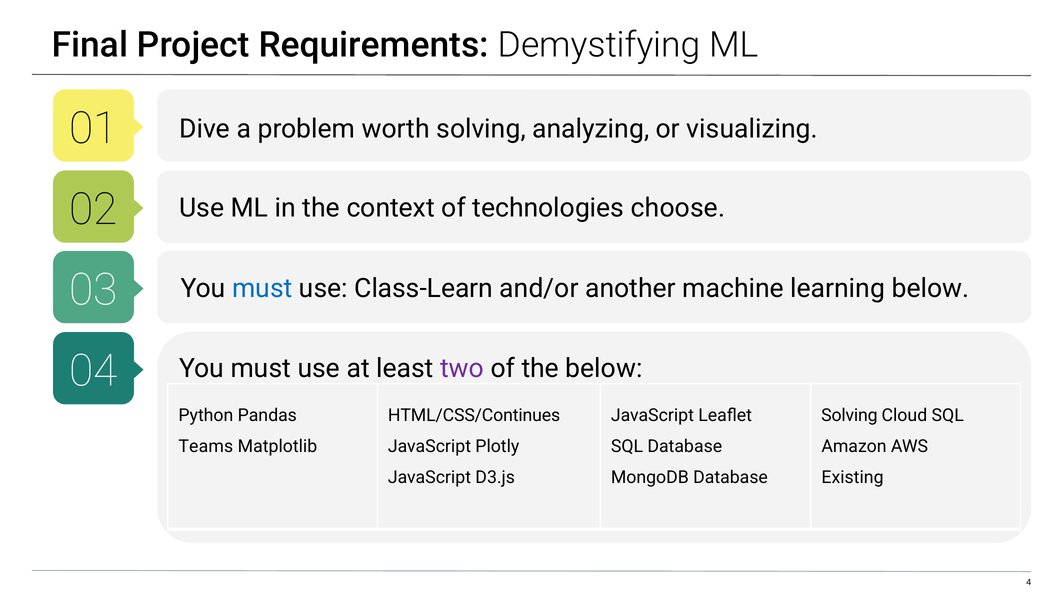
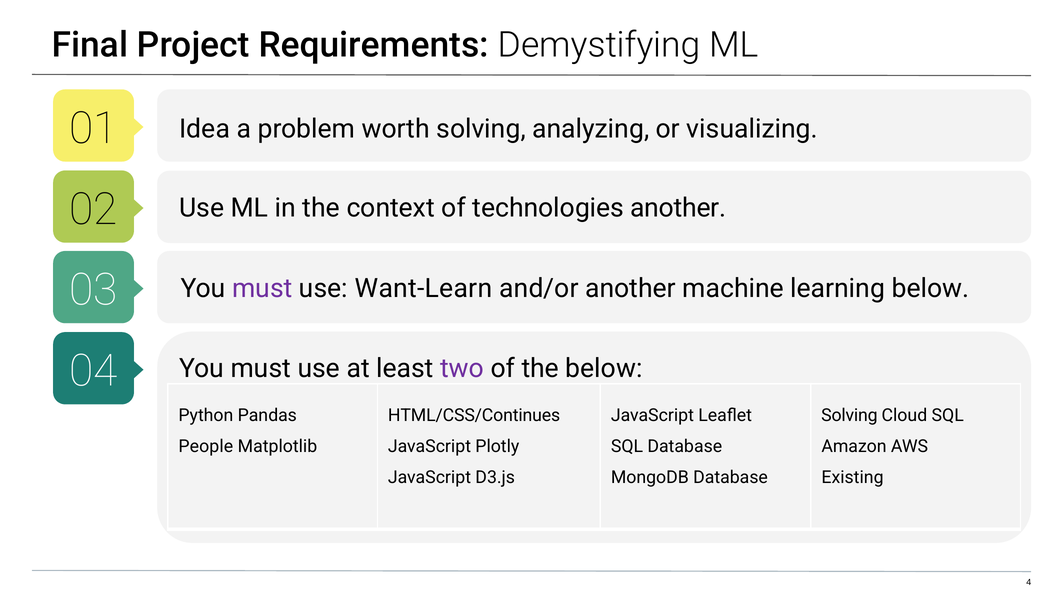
Dive: Dive -> Idea
technologies choose: choose -> another
must at (262, 288) colour: blue -> purple
Class-Learn: Class-Learn -> Want-Learn
Teams: Teams -> People
